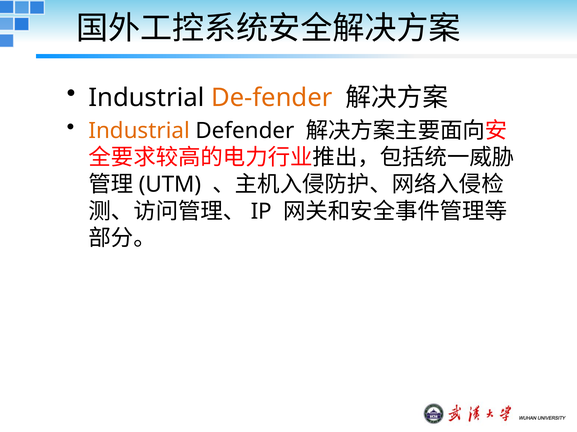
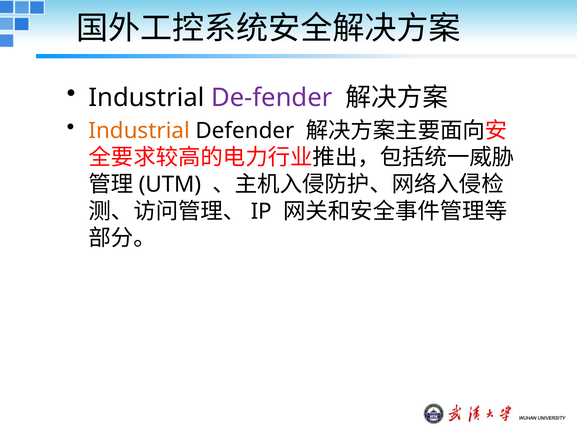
De-fender colour: orange -> purple
